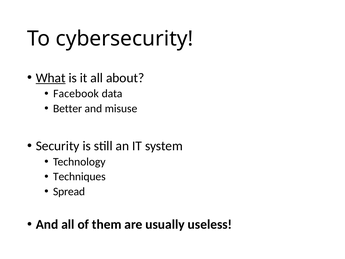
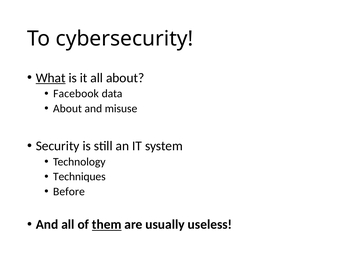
Better at (68, 108): Better -> About
Spread: Spread -> Before
them underline: none -> present
